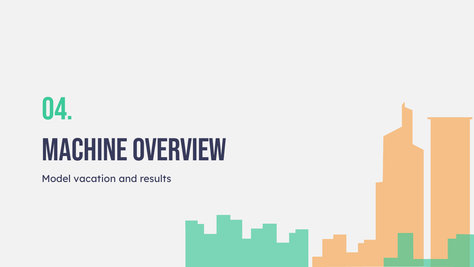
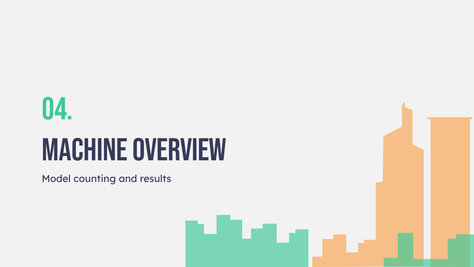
vacation: vacation -> counting
